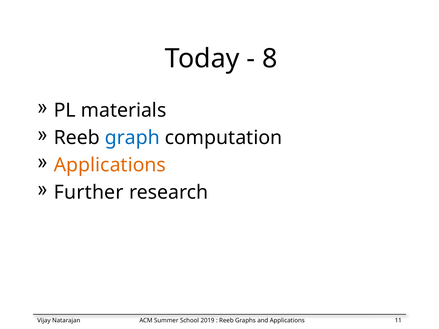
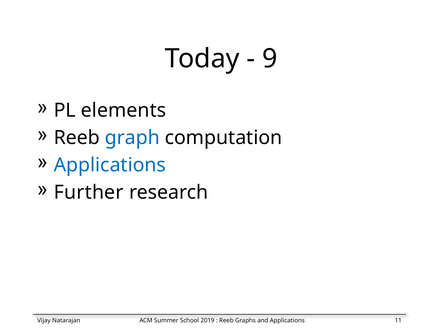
8: 8 -> 9
materials: materials -> elements
Applications at (110, 165) colour: orange -> blue
